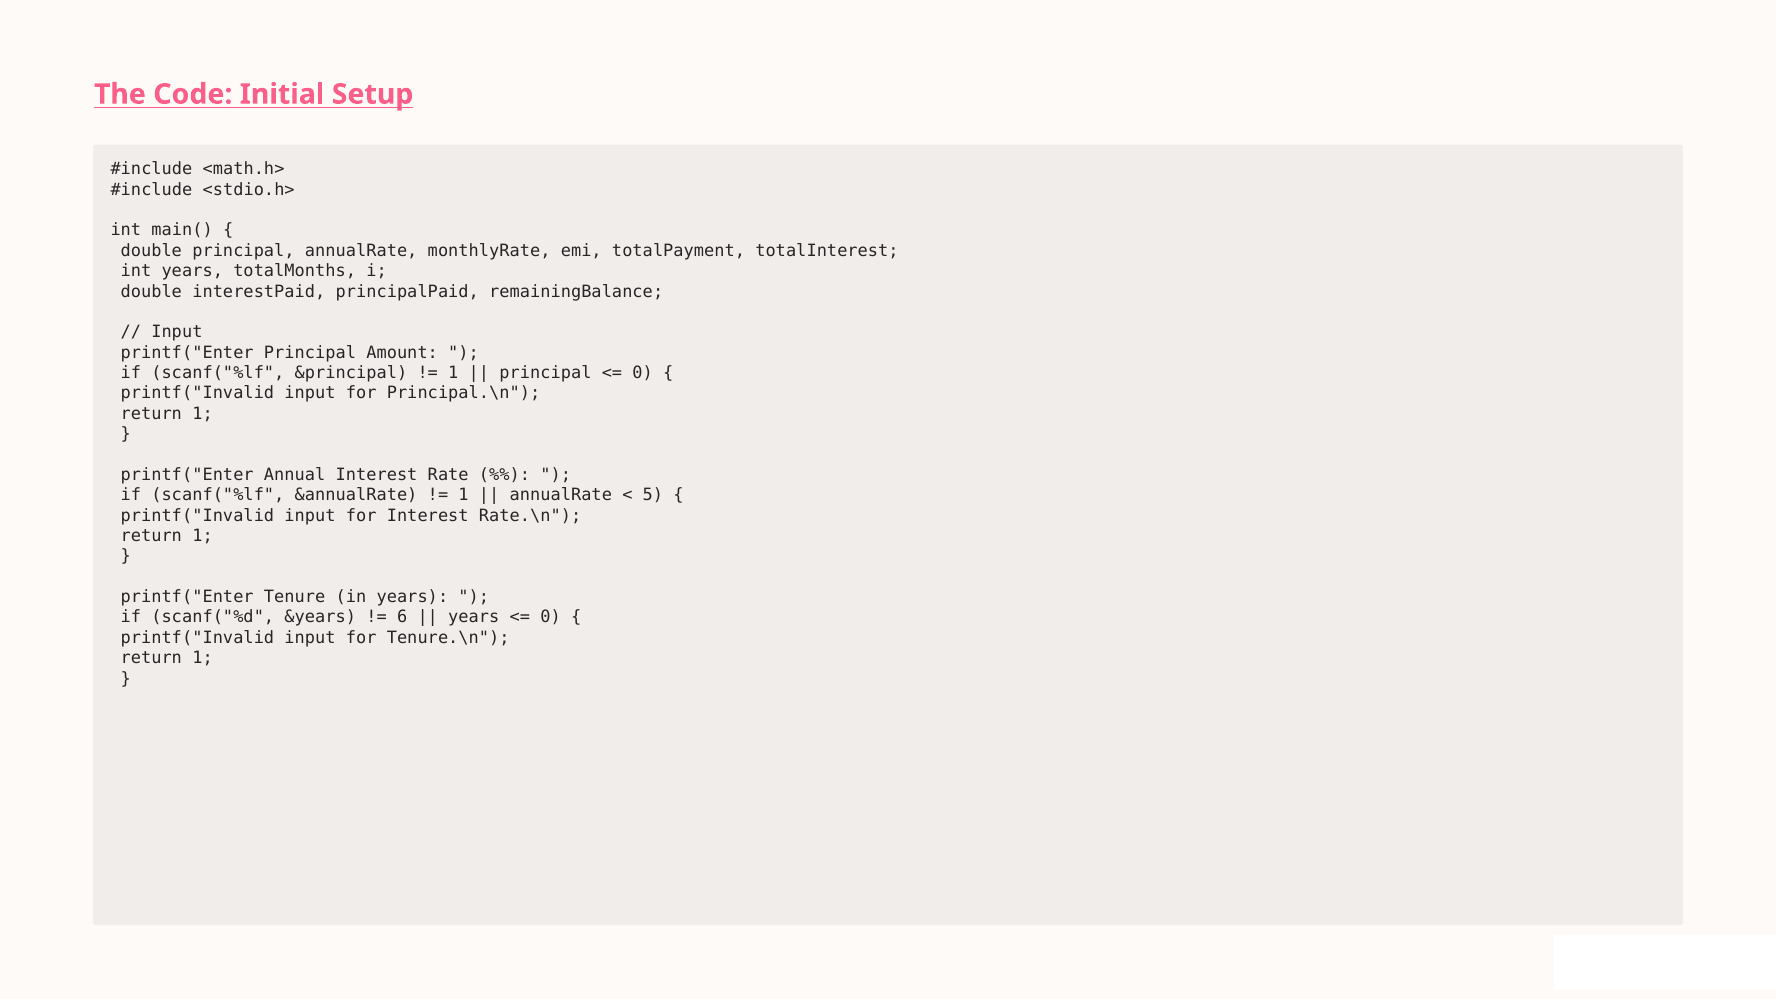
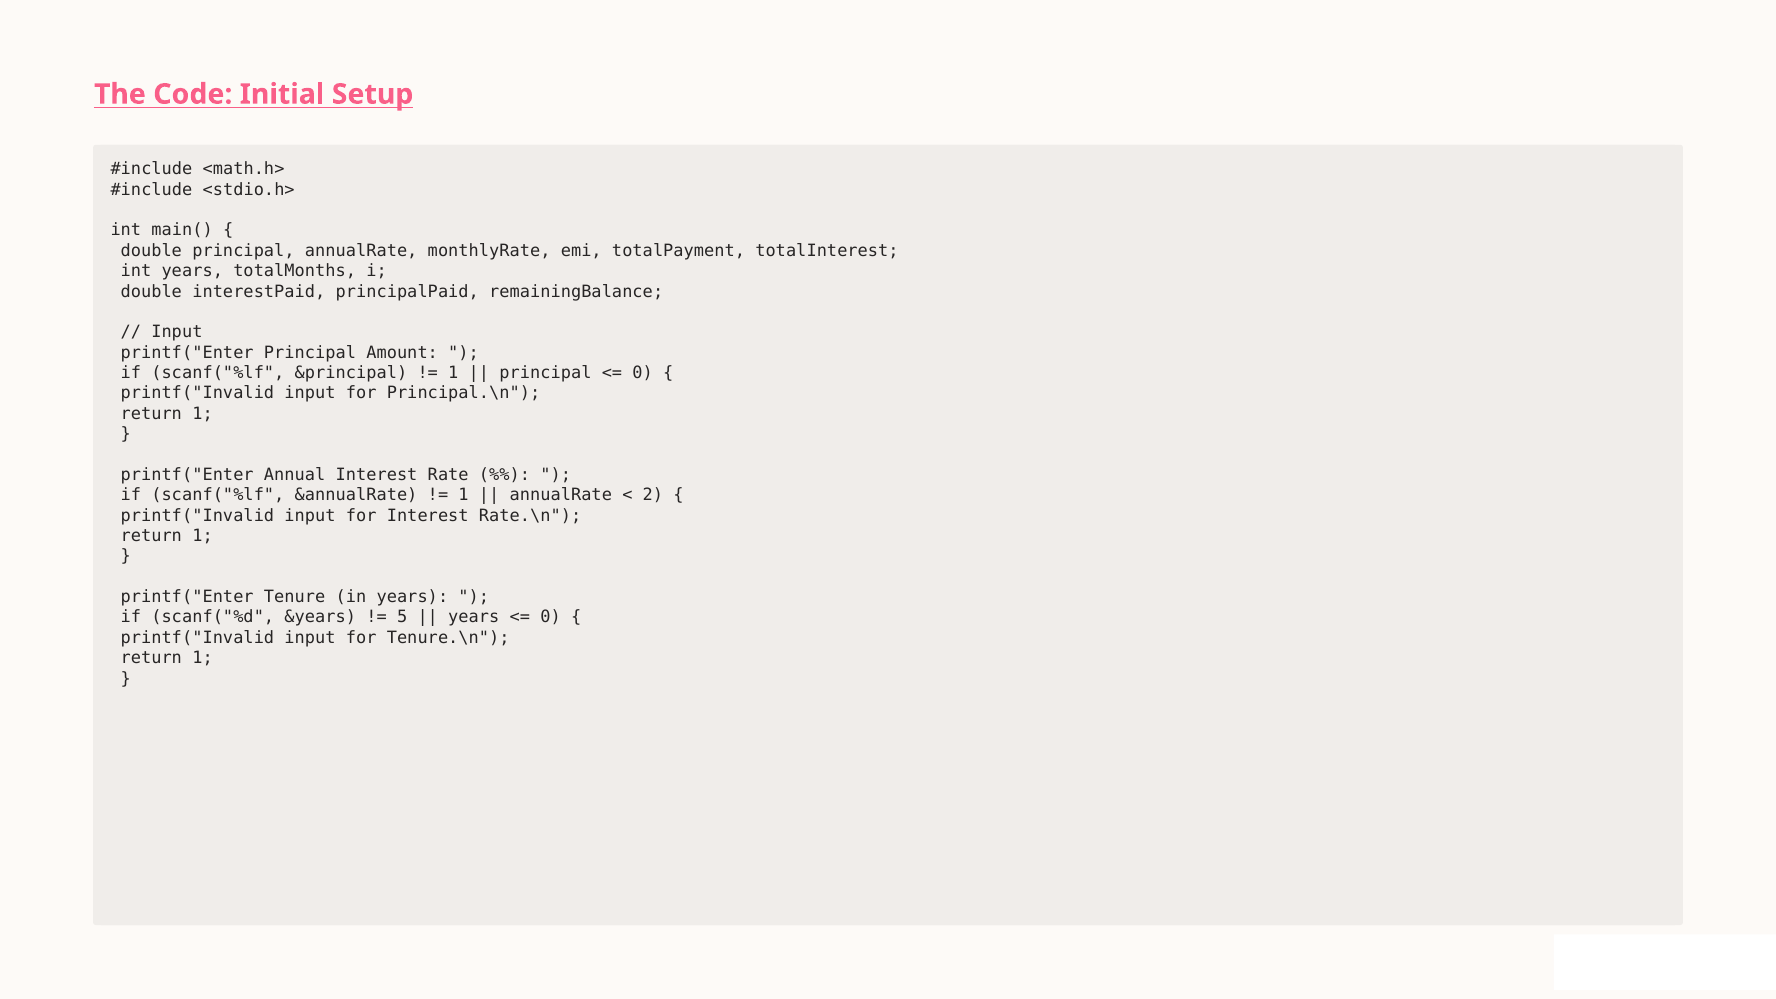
5: 5 -> 2
6: 6 -> 5
